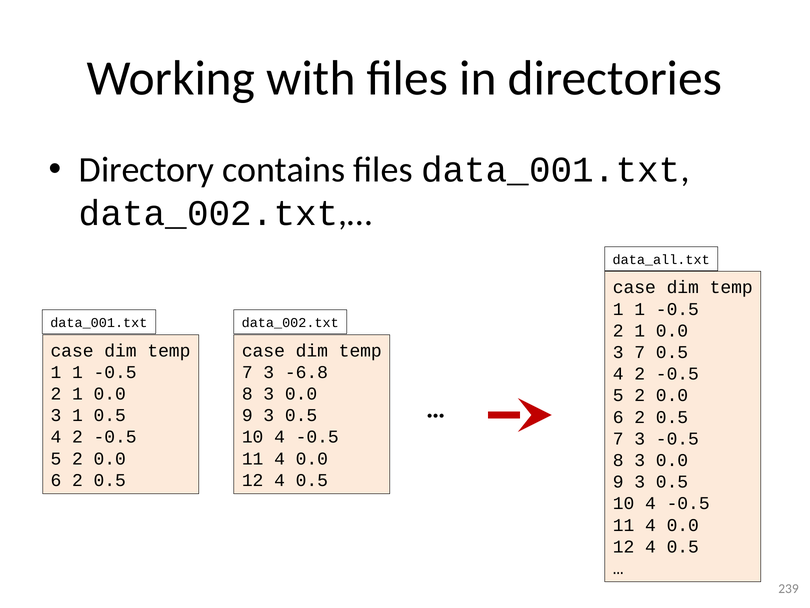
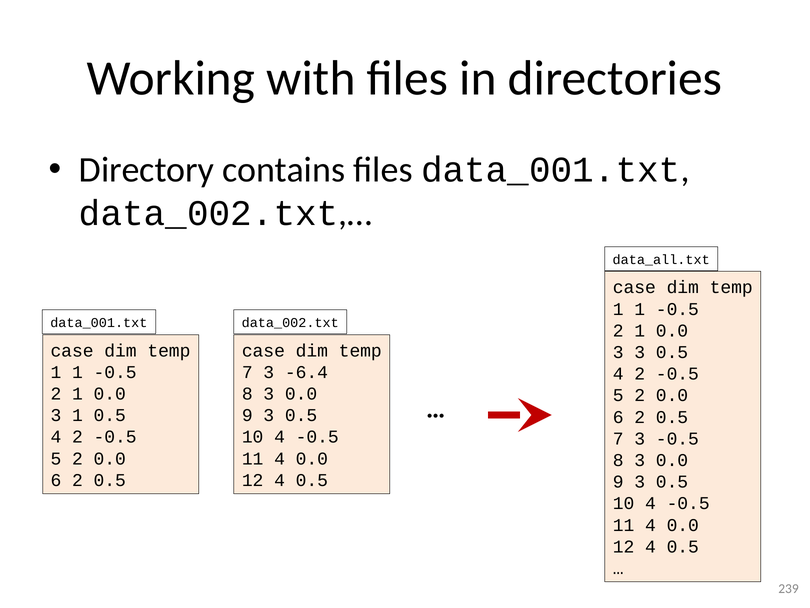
3 7: 7 -> 3
-6.8: -6.8 -> -6.4
